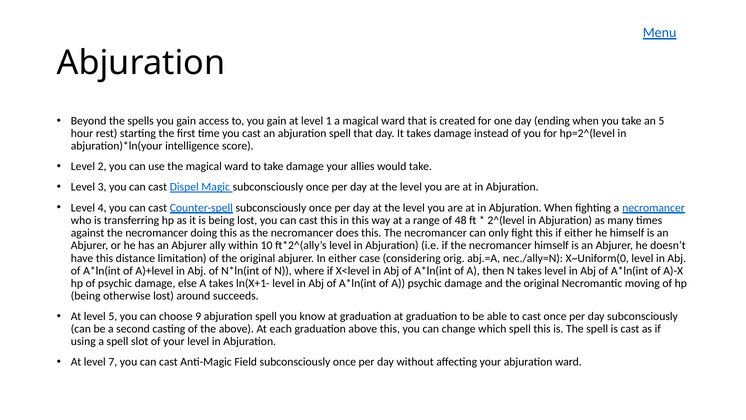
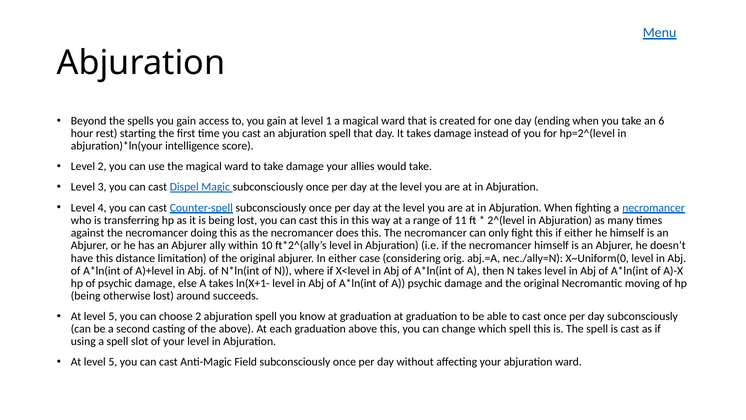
an 5: 5 -> 6
48: 48 -> 11
choose 9: 9 -> 2
7 at (113, 362): 7 -> 5
